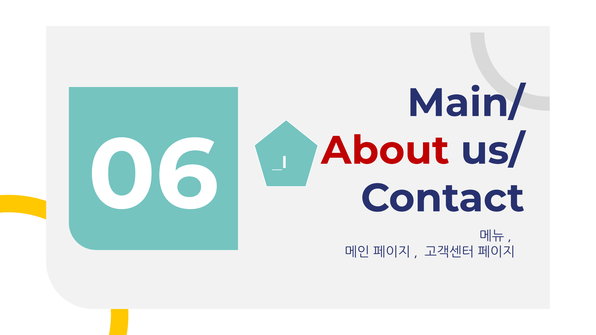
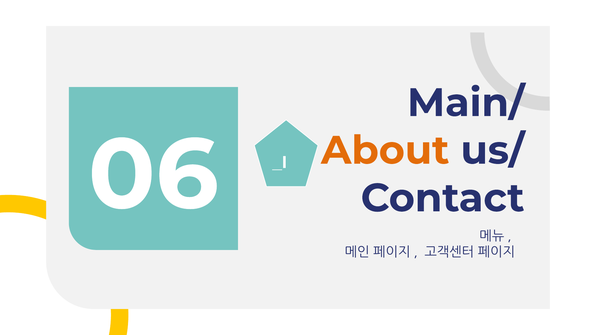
About colour: red -> orange
